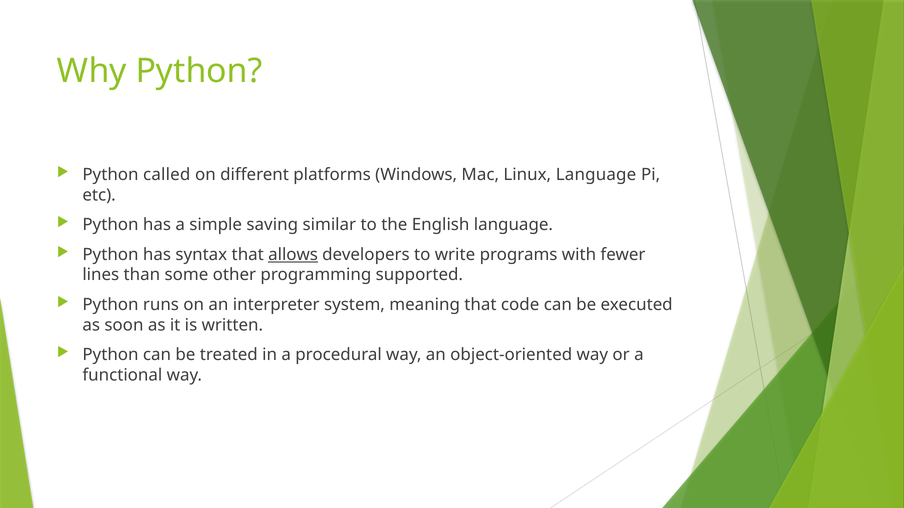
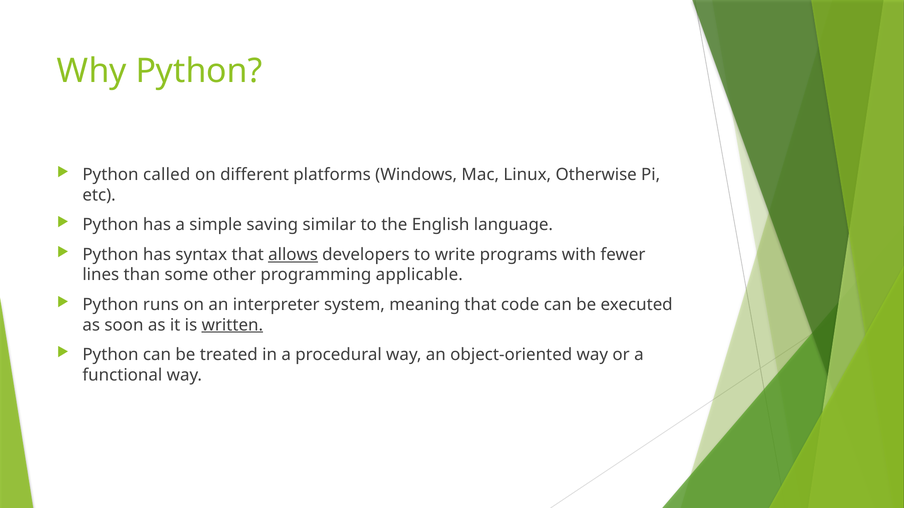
Linux Language: Language -> Otherwise
supported: supported -> applicable
written underline: none -> present
